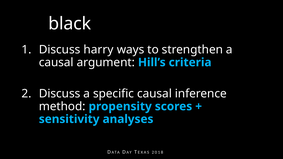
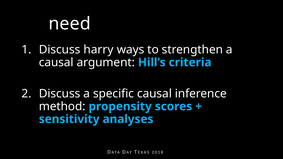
black: black -> need
